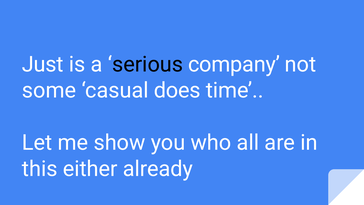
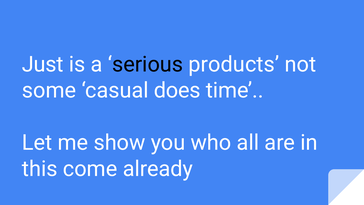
company: company -> products
either: either -> come
